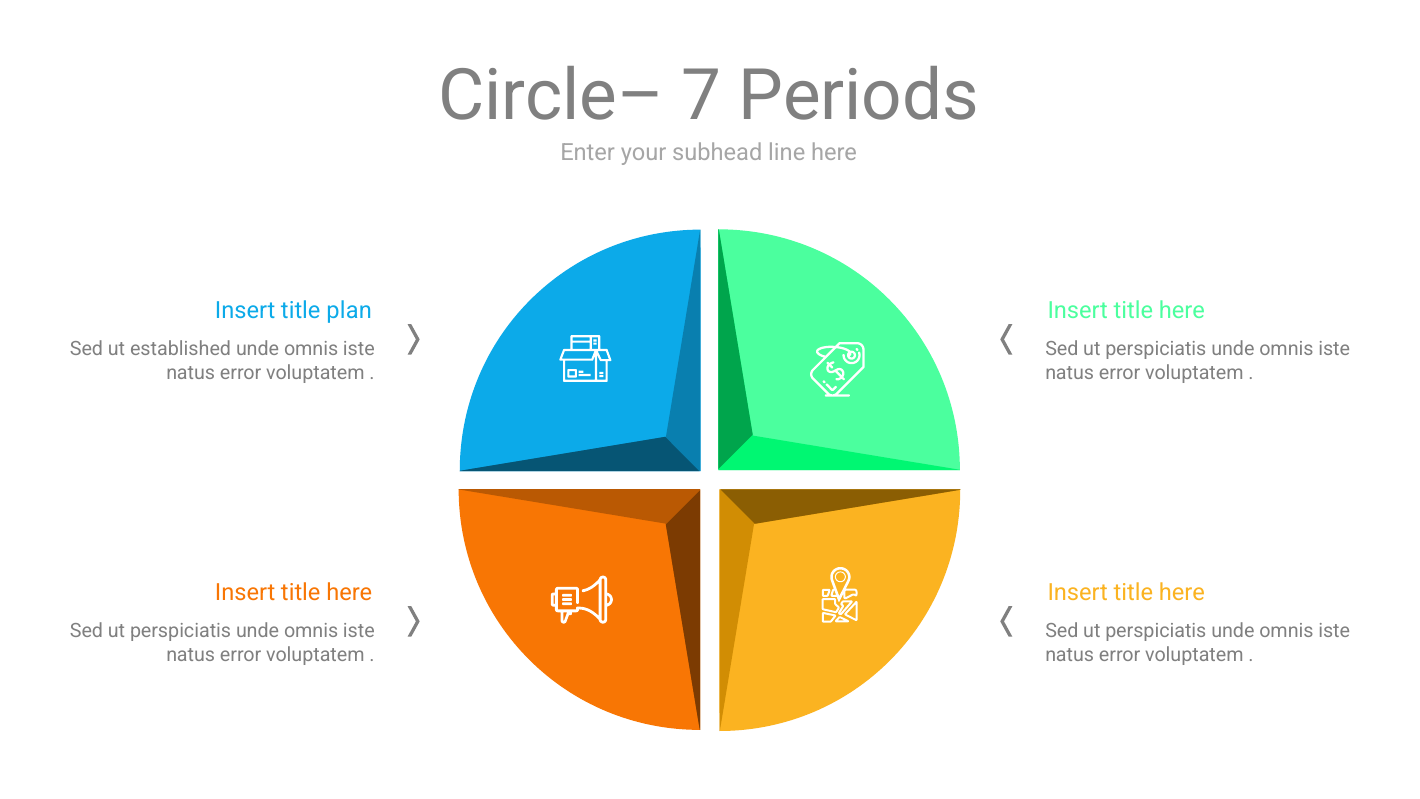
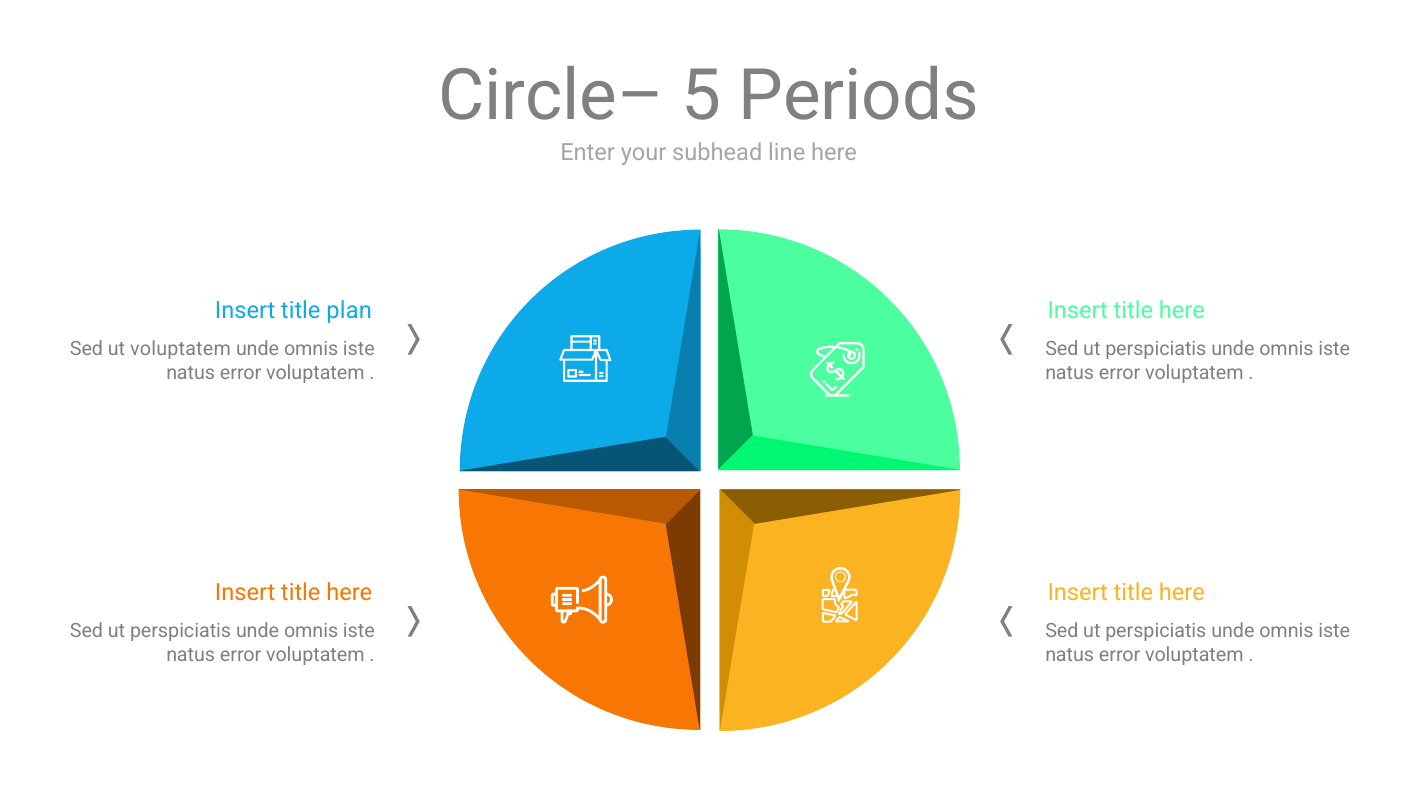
7: 7 -> 5
ut established: established -> voluptatem
